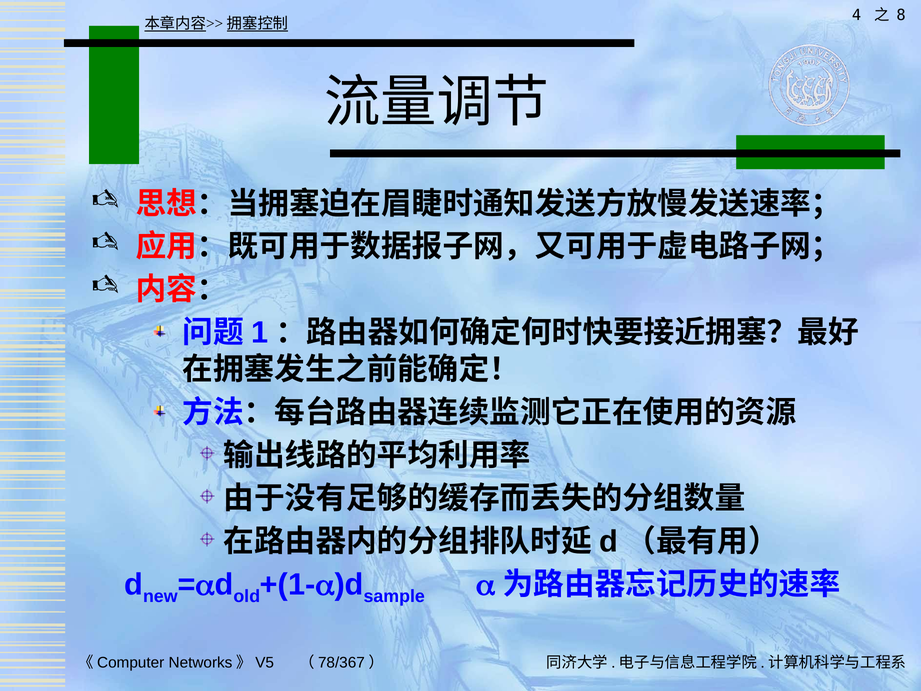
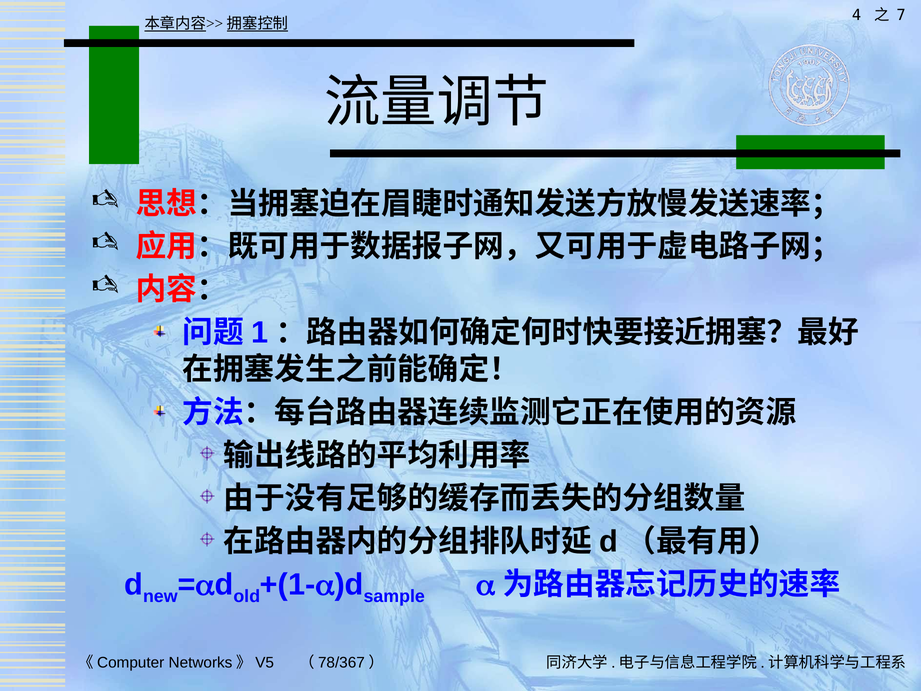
8: 8 -> 7
